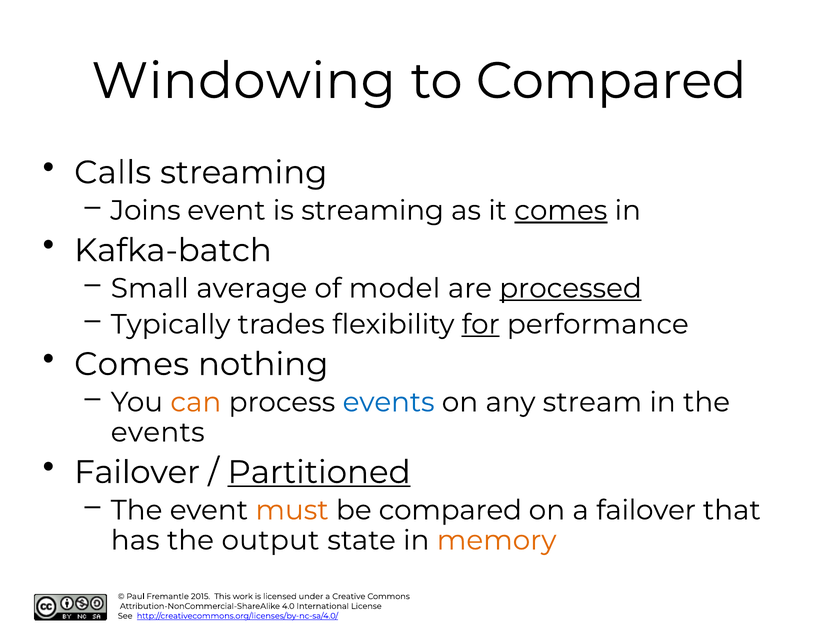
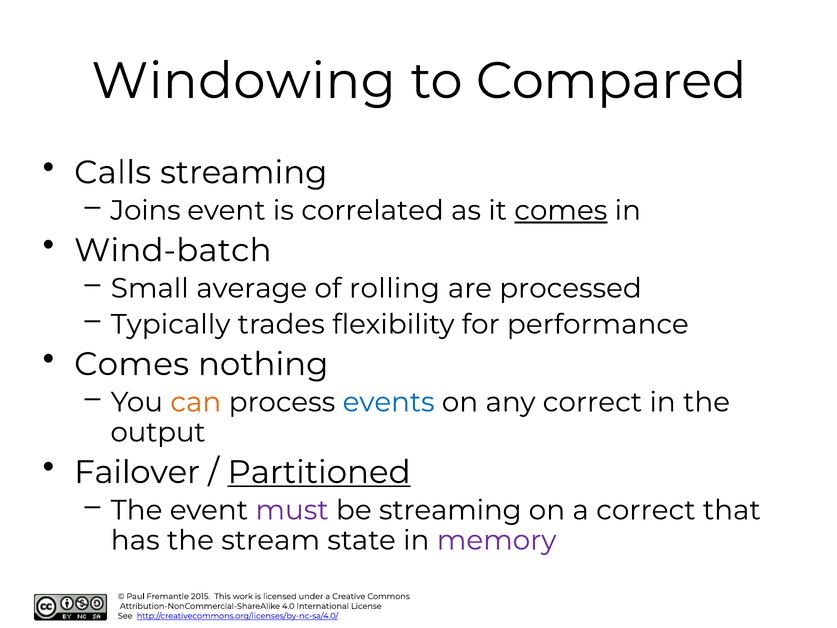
is streaming: streaming -> correlated
Kafka-batch: Kafka-batch -> Wind-batch
model: model -> rolling
processed underline: present -> none
for underline: present -> none
any stream: stream -> correct
events at (158, 432): events -> output
must colour: orange -> purple
be compared: compared -> streaming
a failover: failover -> correct
output: output -> stream
memory colour: orange -> purple
